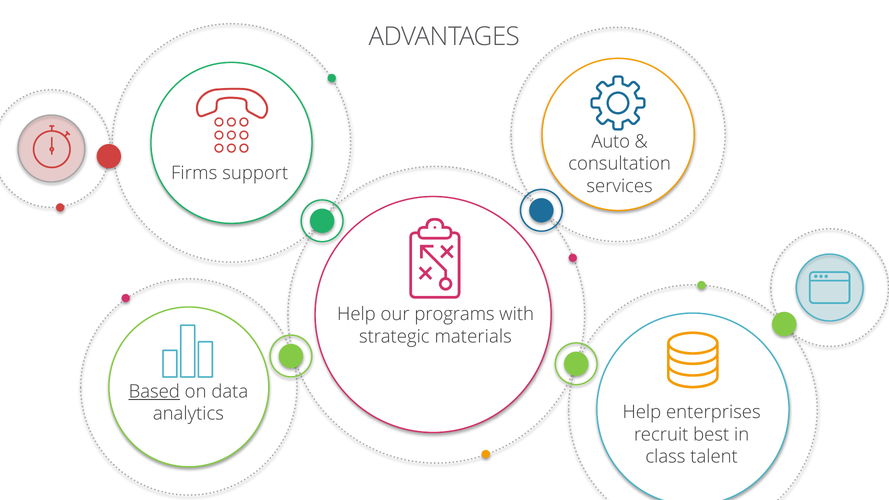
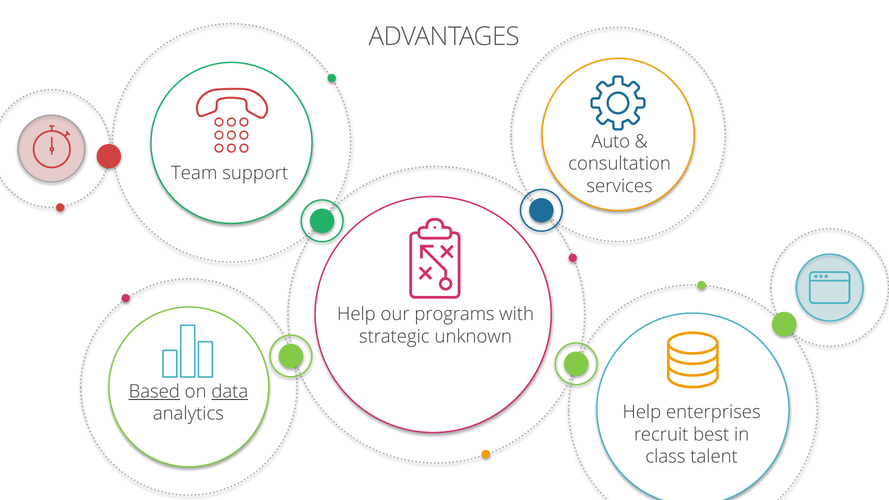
Firms: Firms -> Team
materials: materials -> unknown
data underline: none -> present
